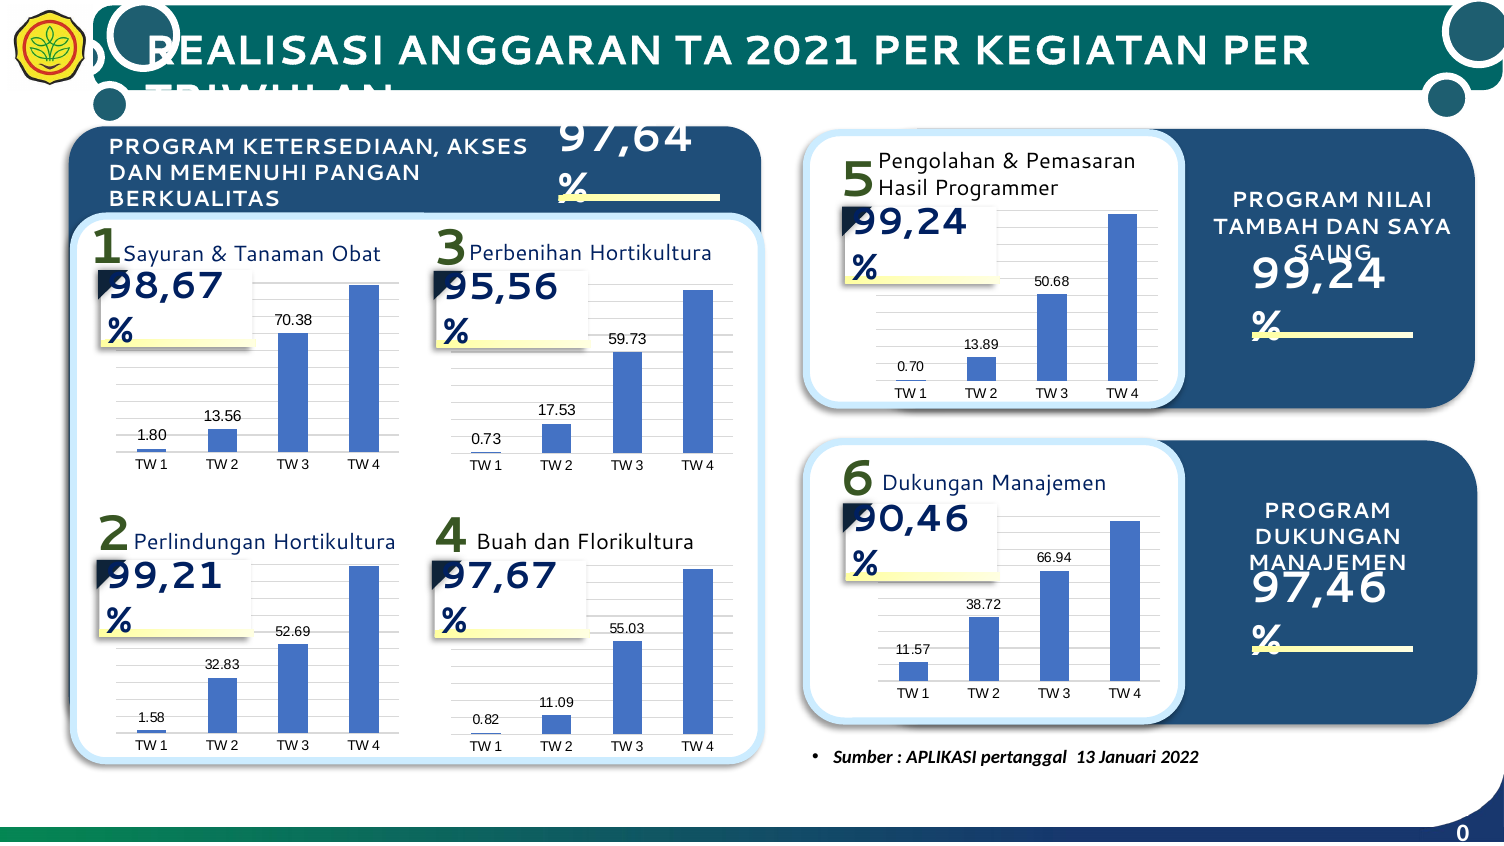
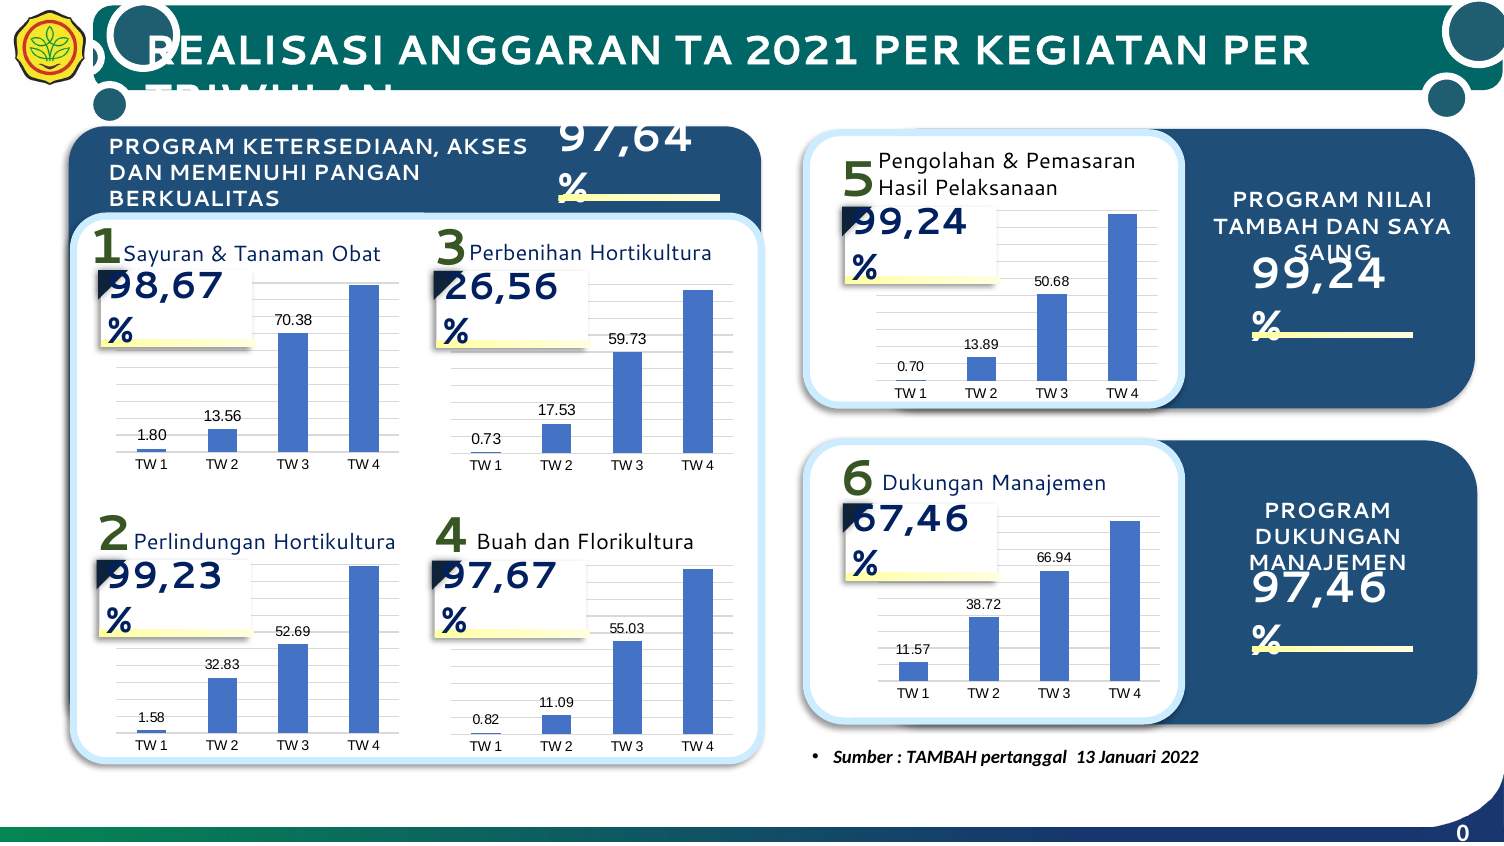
Programmer: Programmer -> Pelaksanaan
95,56: 95,56 -> 26,56
90,46: 90,46 -> 67,46
99,21: 99,21 -> 99,23
APLIKASI at (941, 757): APLIKASI -> TAMBAH
